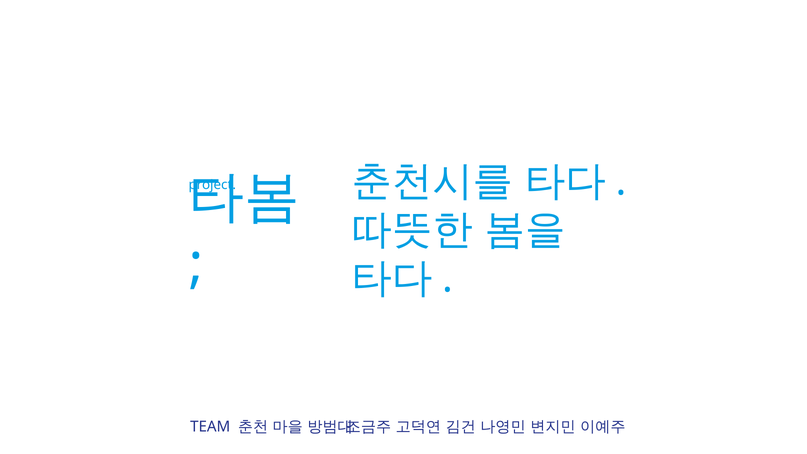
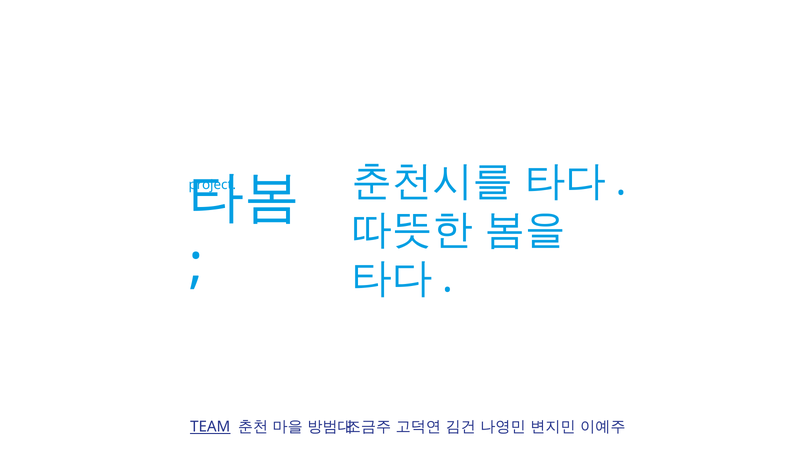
TEAM underline: none -> present
